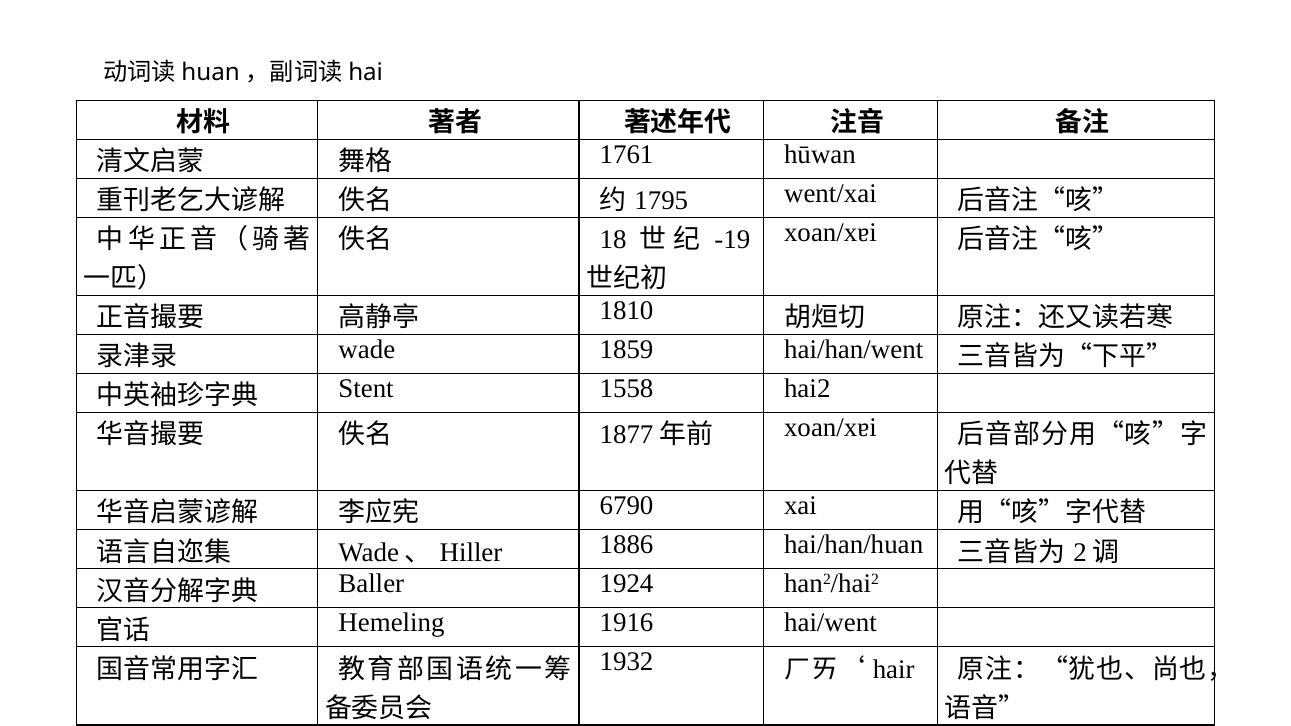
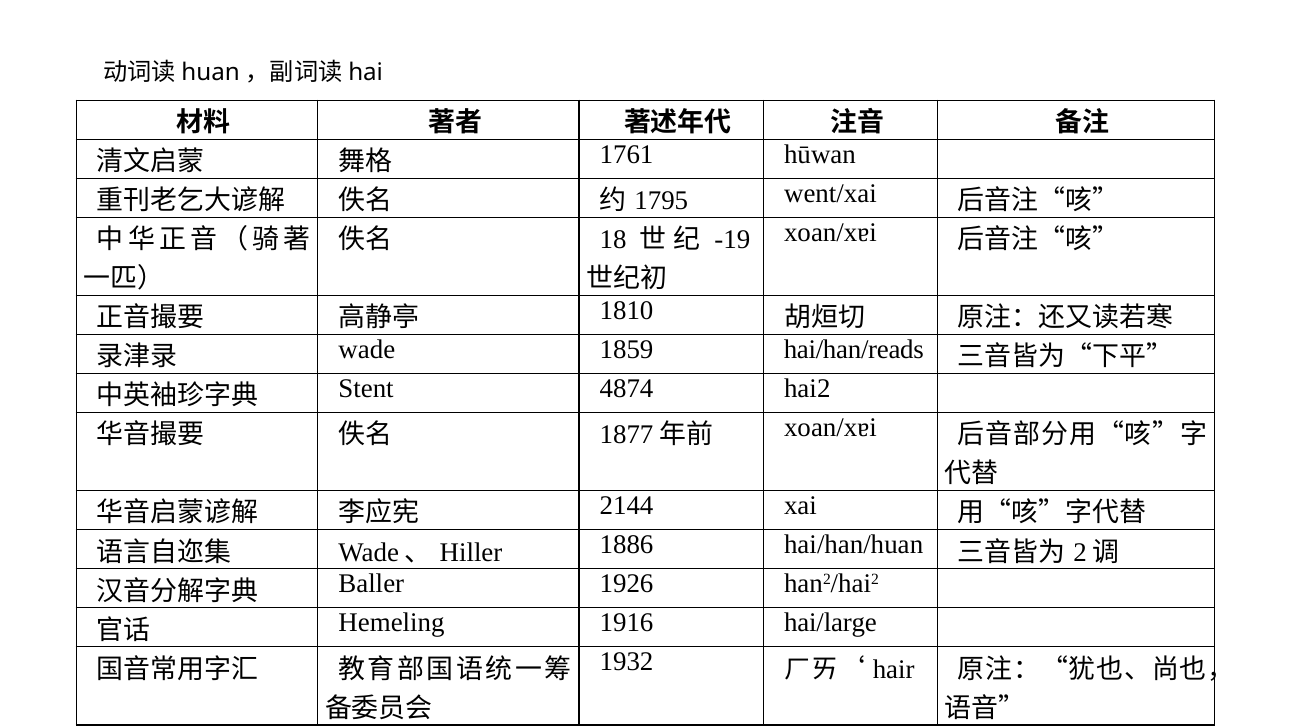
hai/han/went: hai/han/went -> hai/han/reads
1558: 1558 -> 4874
6790: 6790 -> 2144
1924: 1924 -> 1926
hai/went: hai/went -> hai/large
